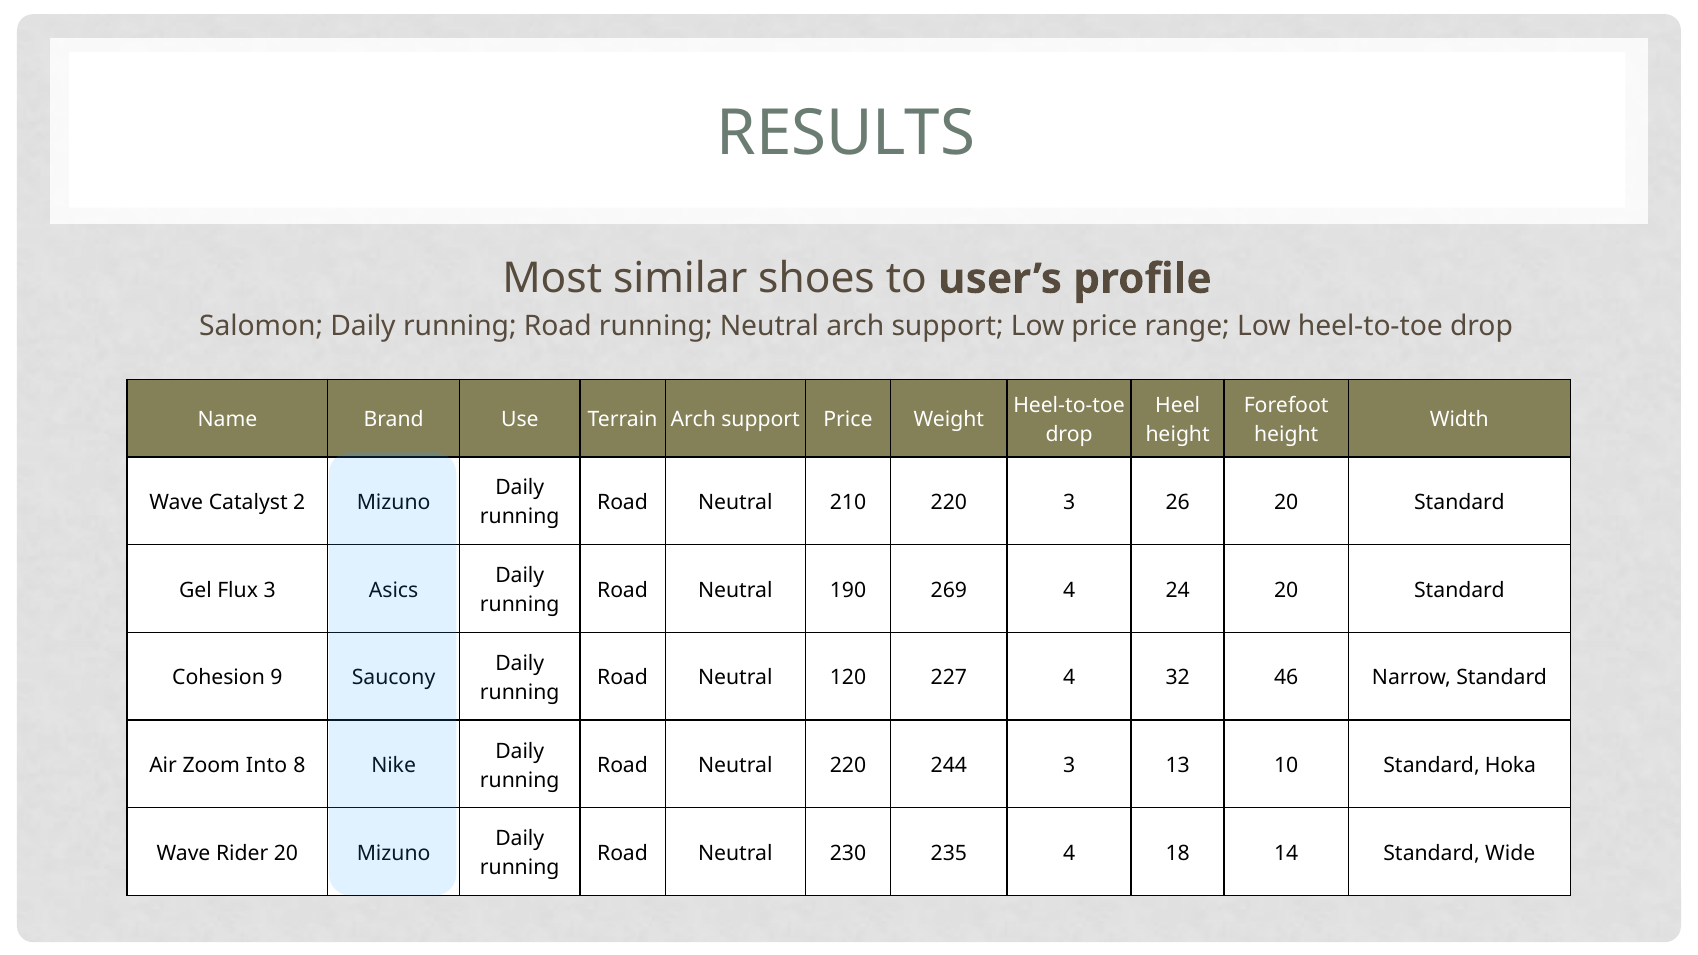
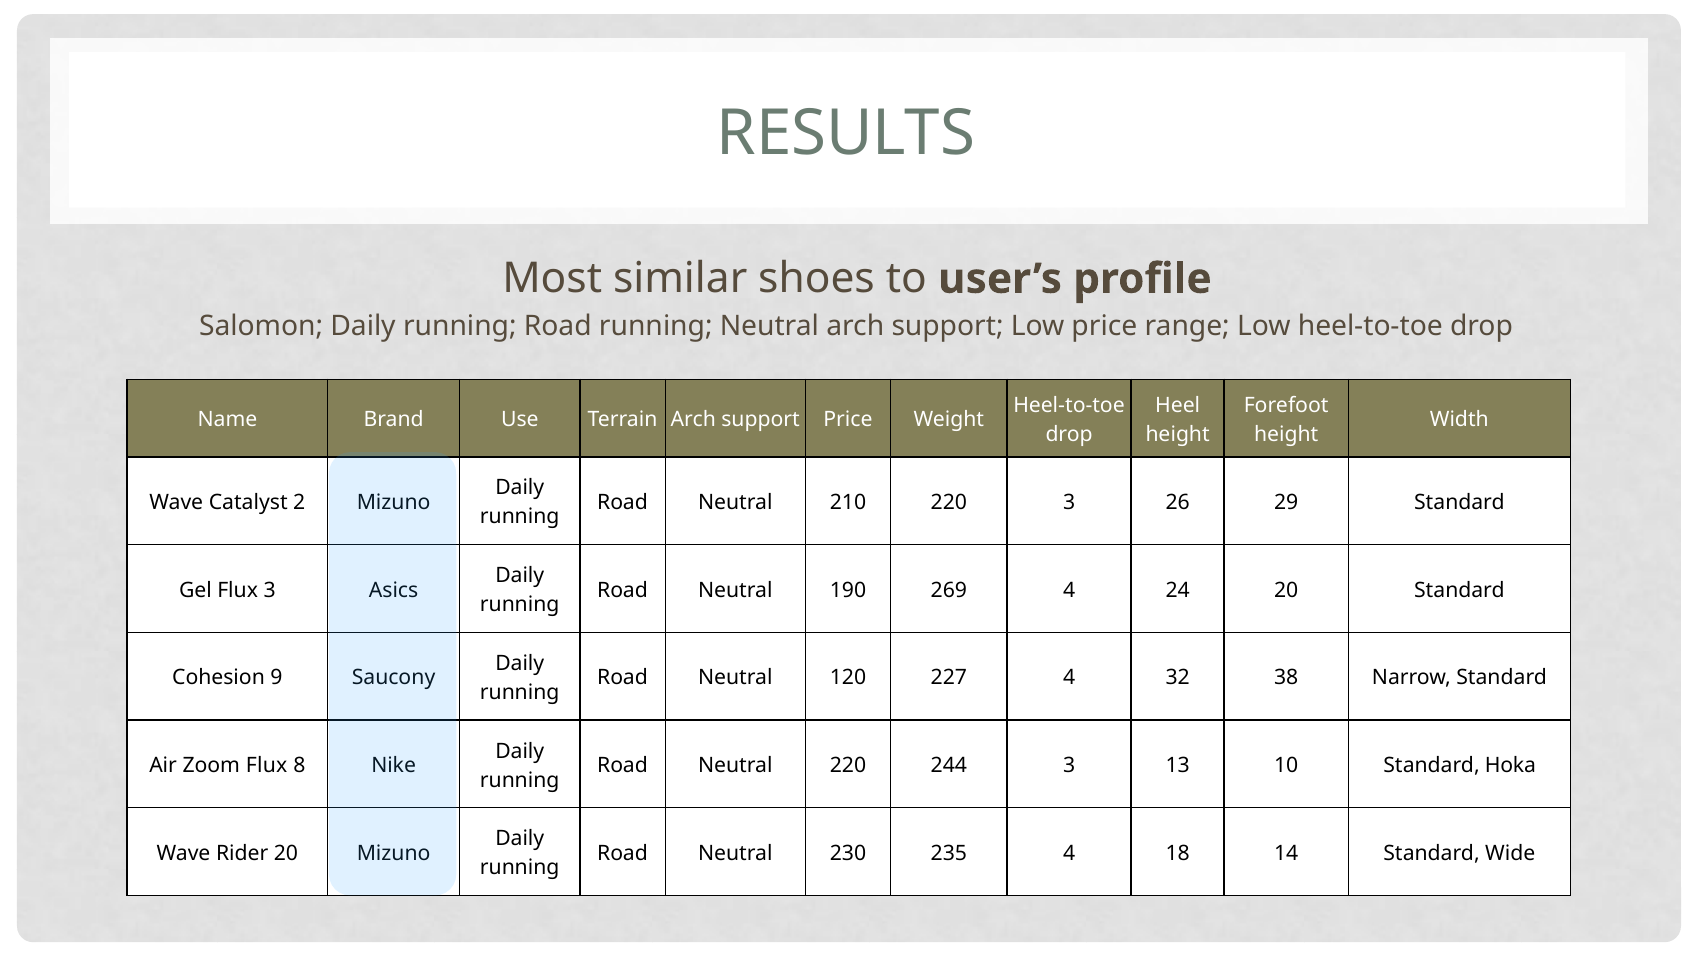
26 20: 20 -> 29
46: 46 -> 38
Zoom Into: Into -> Flux
